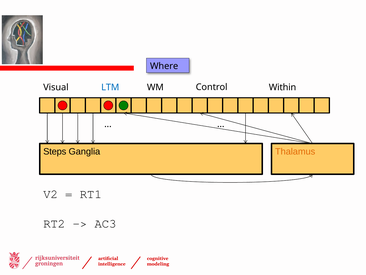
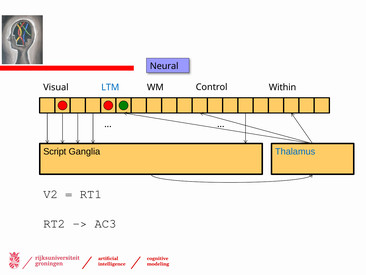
Where: Where -> Neural
Steps: Steps -> Script
Thalamus colour: orange -> blue
